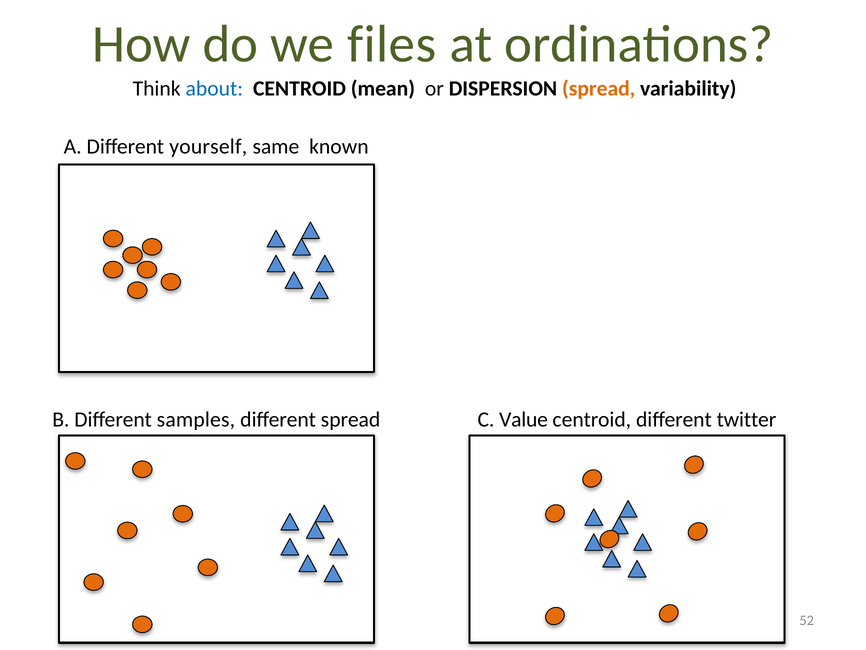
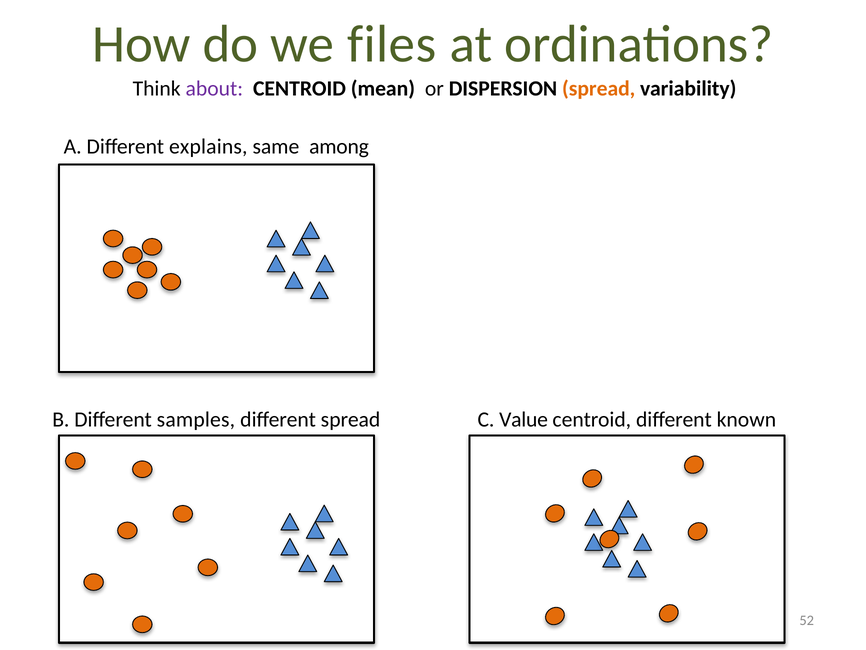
about colour: blue -> purple
yourself: yourself -> explains
known: known -> among
twitter: twitter -> known
